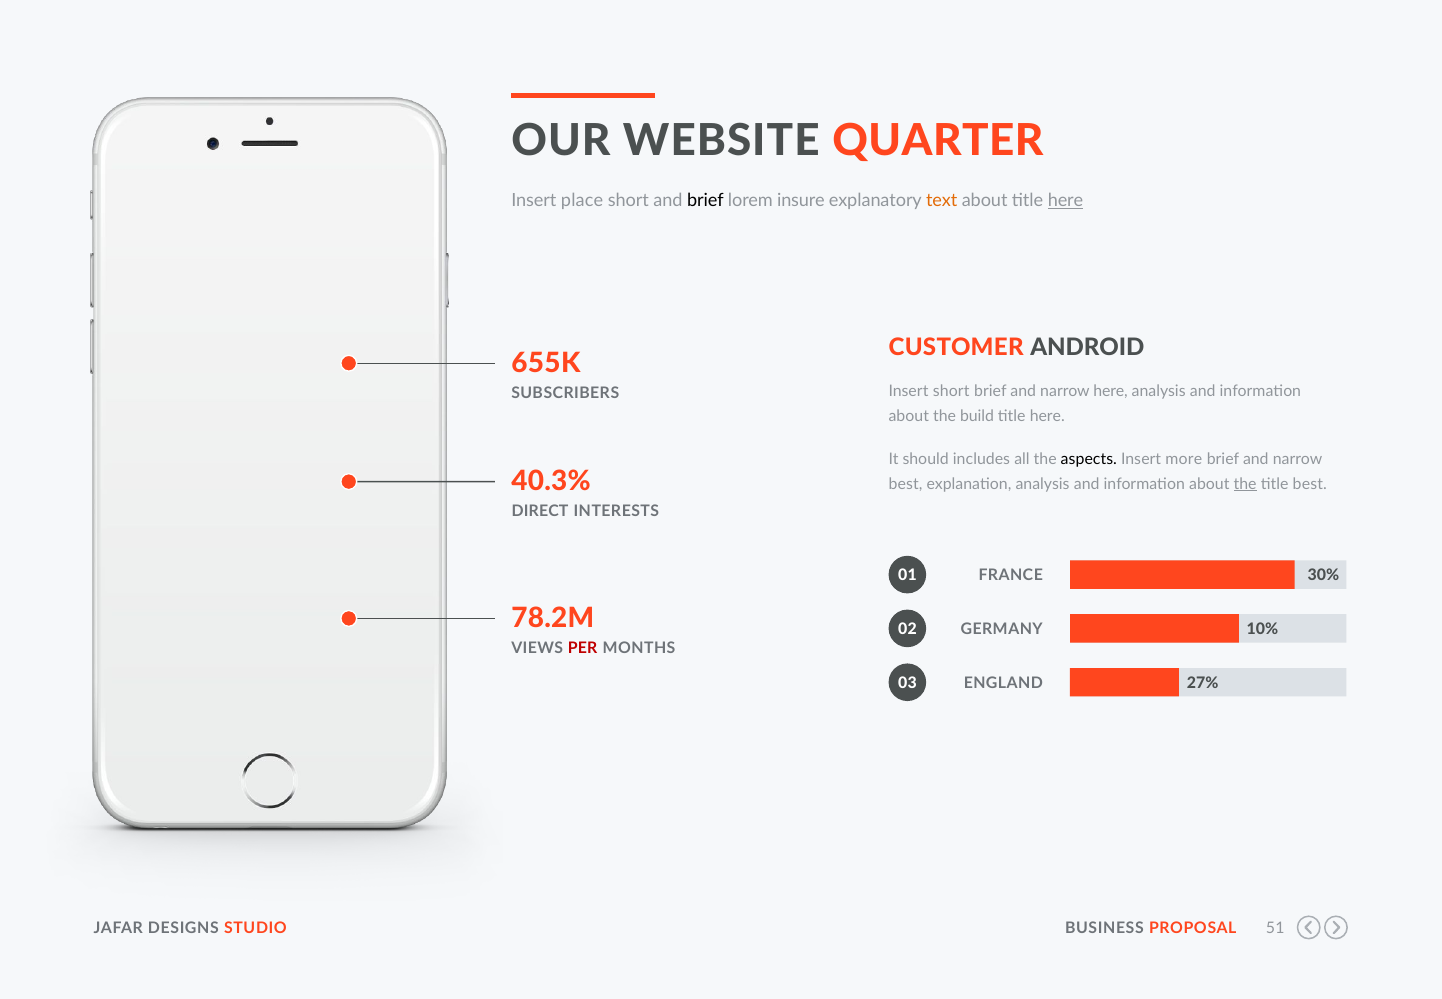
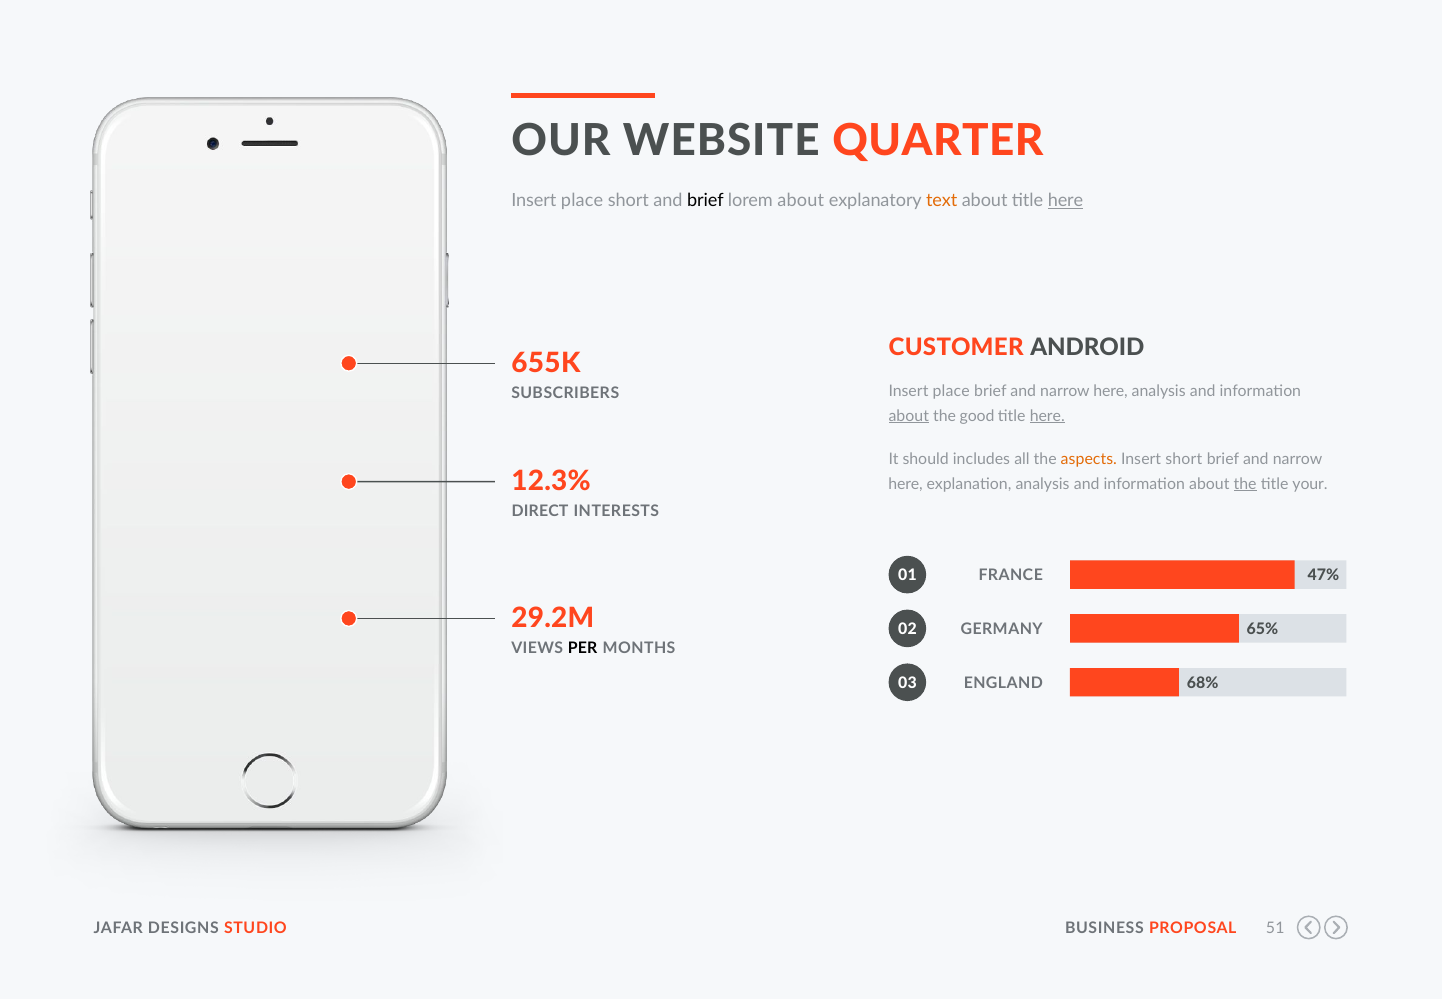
lorem insure: insure -> about
short at (951, 391): short -> place
about at (909, 416) underline: none -> present
build: build -> good
here at (1047, 416) underline: none -> present
aspects colour: black -> orange
Insert more: more -> short
40.3%: 40.3% -> 12.3%
best at (905, 484): best -> here
title best: best -> your
30%: 30% -> 47%
78.2M: 78.2M -> 29.2M
10%: 10% -> 65%
PER colour: red -> black
27%: 27% -> 68%
